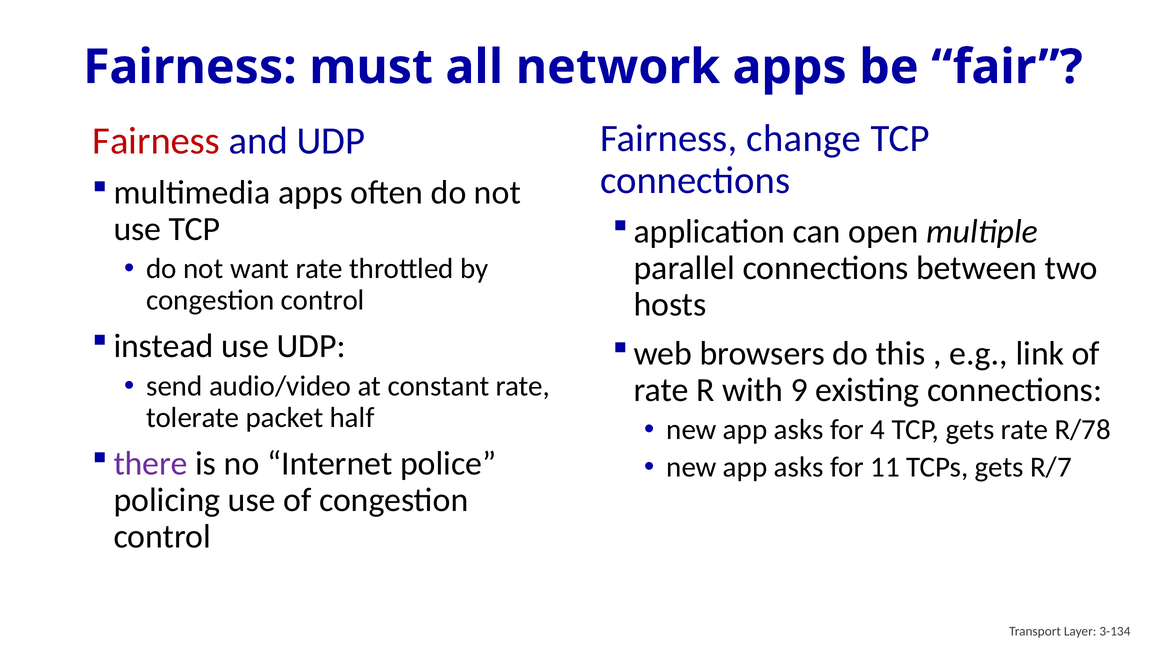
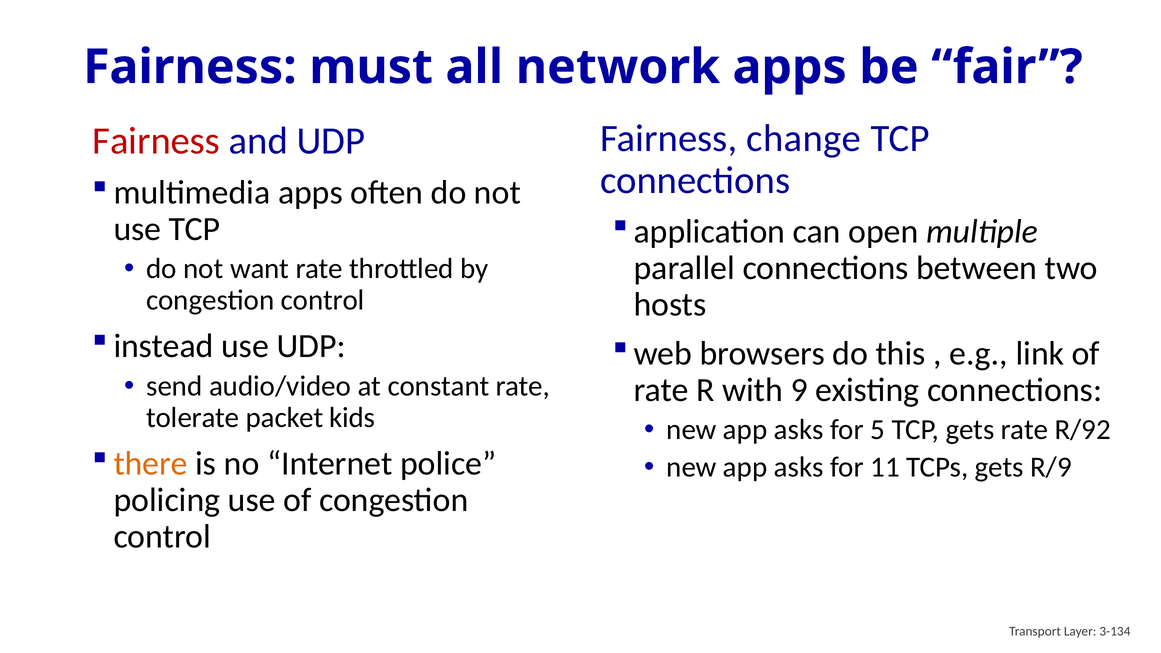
half: half -> kids
4: 4 -> 5
R/78: R/78 -> R/92
there colour: purple -> orange
R/7: R/7 -> R/9
